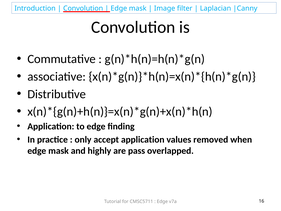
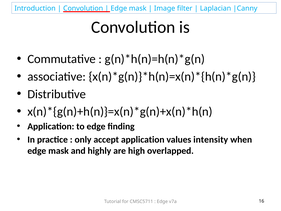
removed: removed -> intensity
pass: pass -> high
